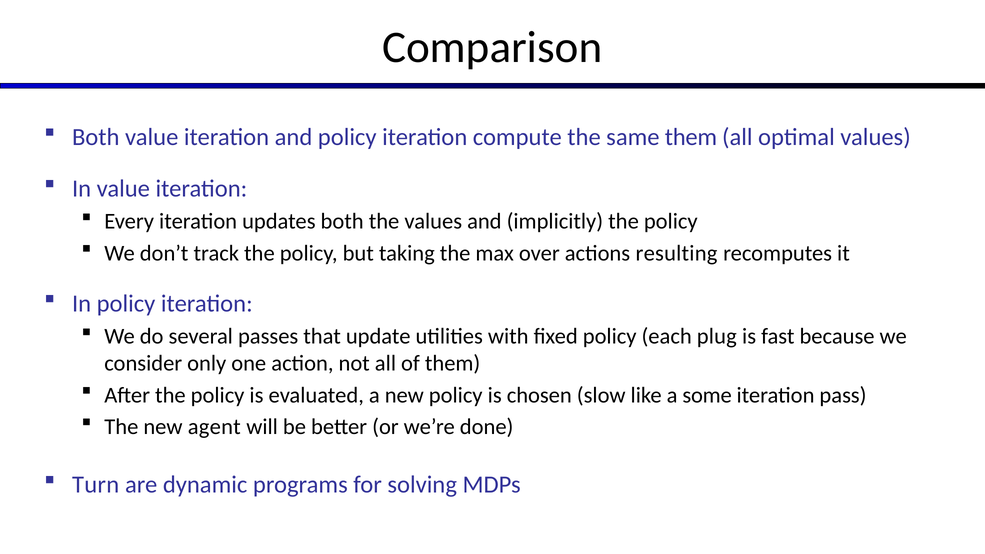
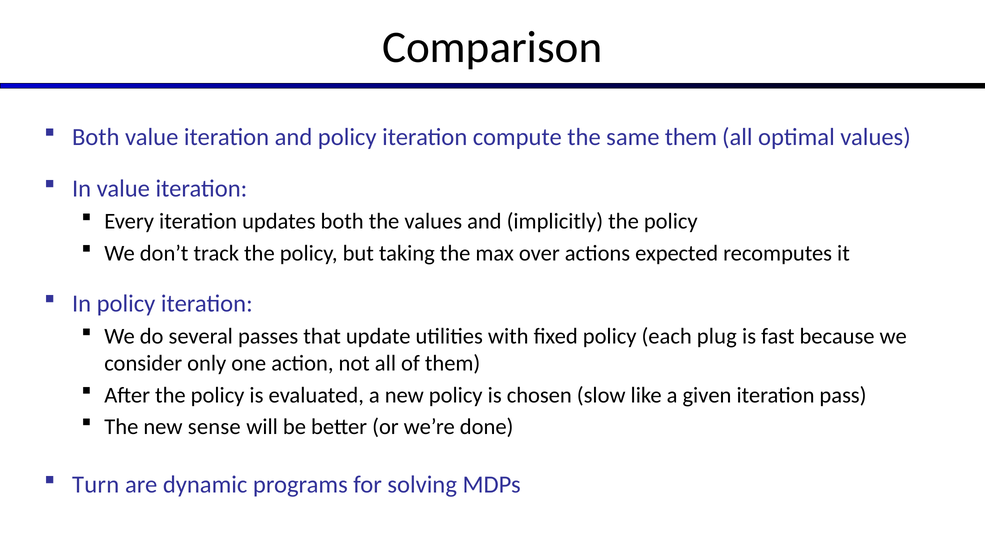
resulting: resulting -> expected
some: some -> given
agent: agent -> sense
